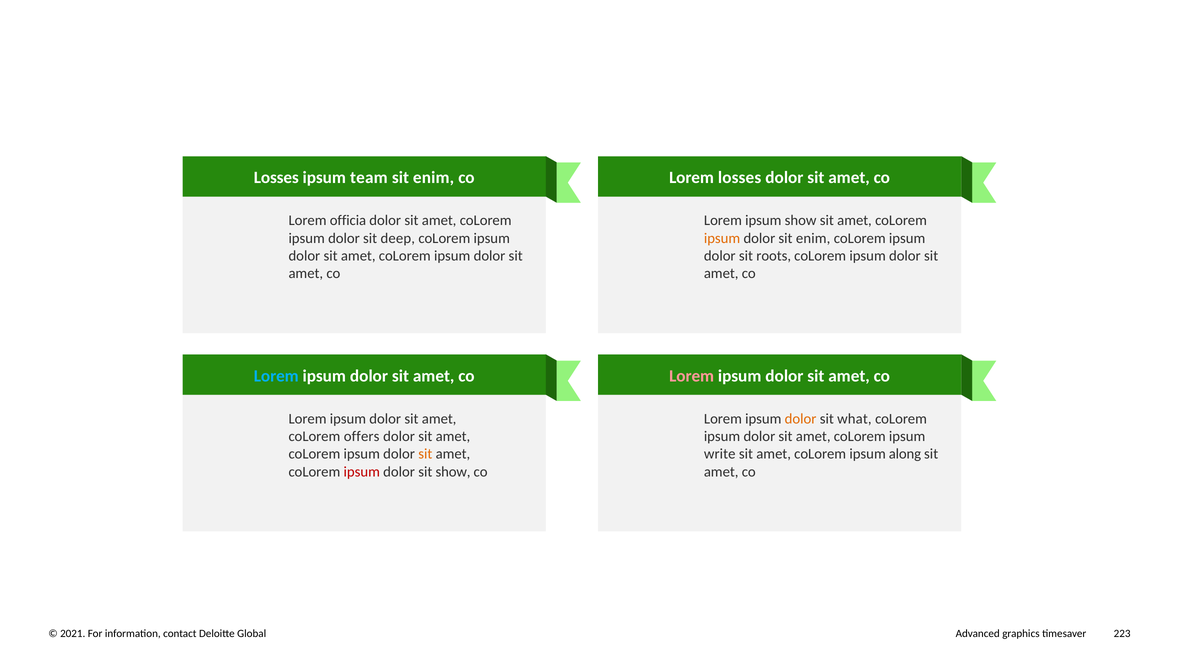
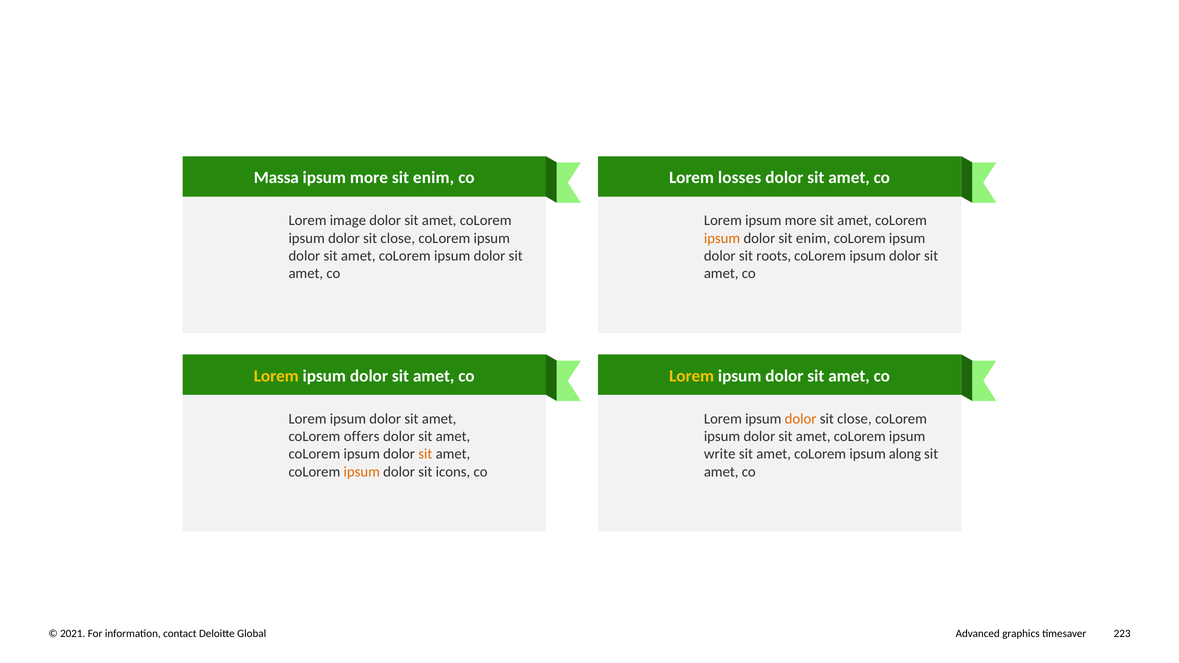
Losses at (276, 178): Losses -> Massa
team at (369, 178): team -> more
officia: officia -> image
Lorem ipsum show: show -> more
deep at (398, 238): deep -> close
Lorem at (276, 376) colour: light blue -> yellow
Lorem at (692, 376) colour: pink -> yellow
what at (854, 419): what -> close
ipsum at (362, 472) colour: red -> orange
sit show: show -> icons
